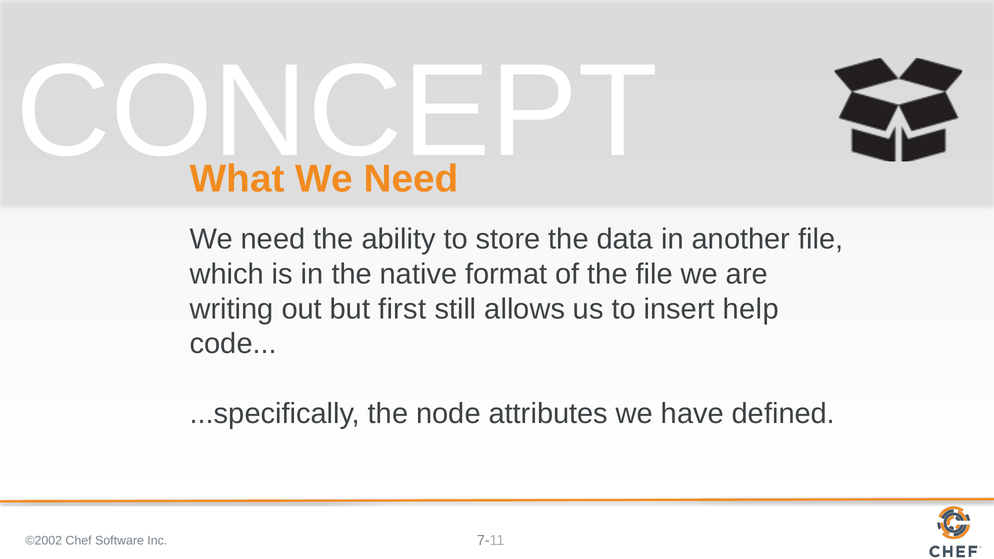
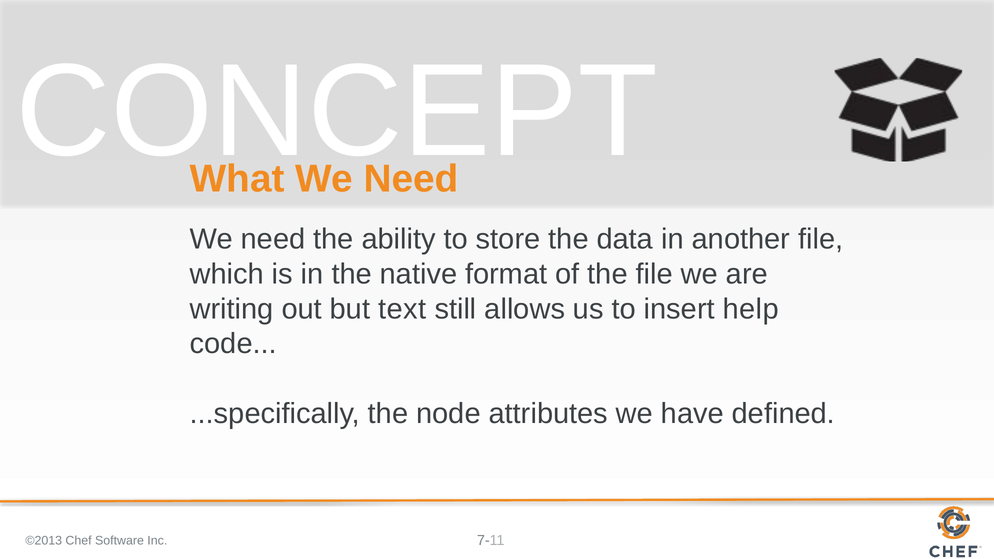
first: first -> text
©2002: ©2002 -> ©2013
